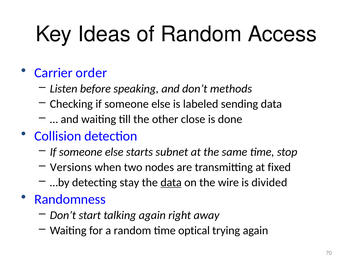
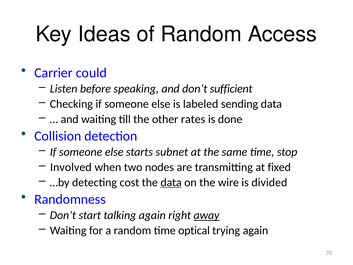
order: order -> could
methods: methods -> sufficient
close: close -> rates
Versions: Versions -> Involved
stay: stay -> cost
away underline: none -> present
